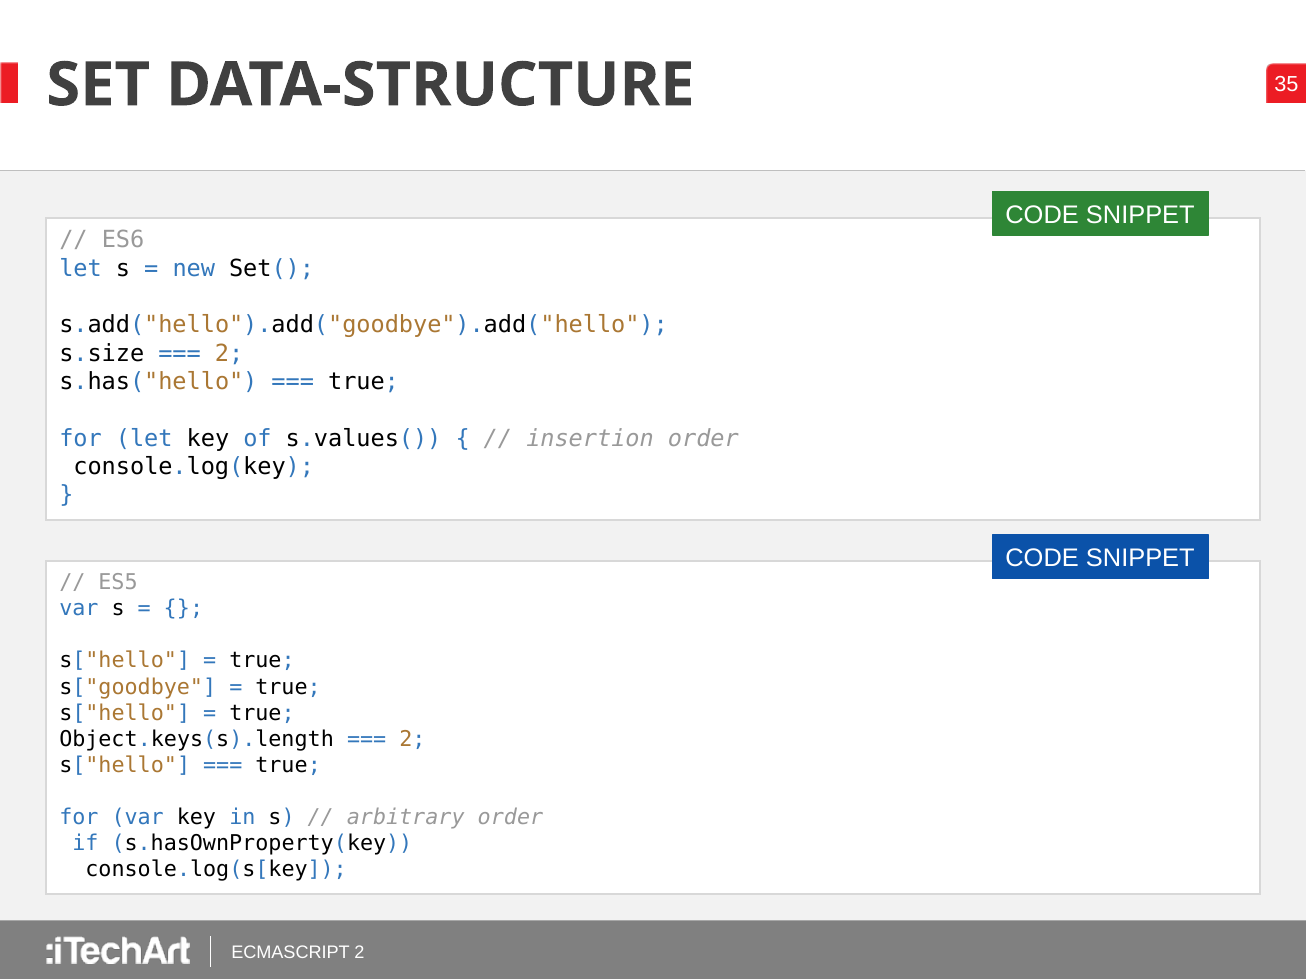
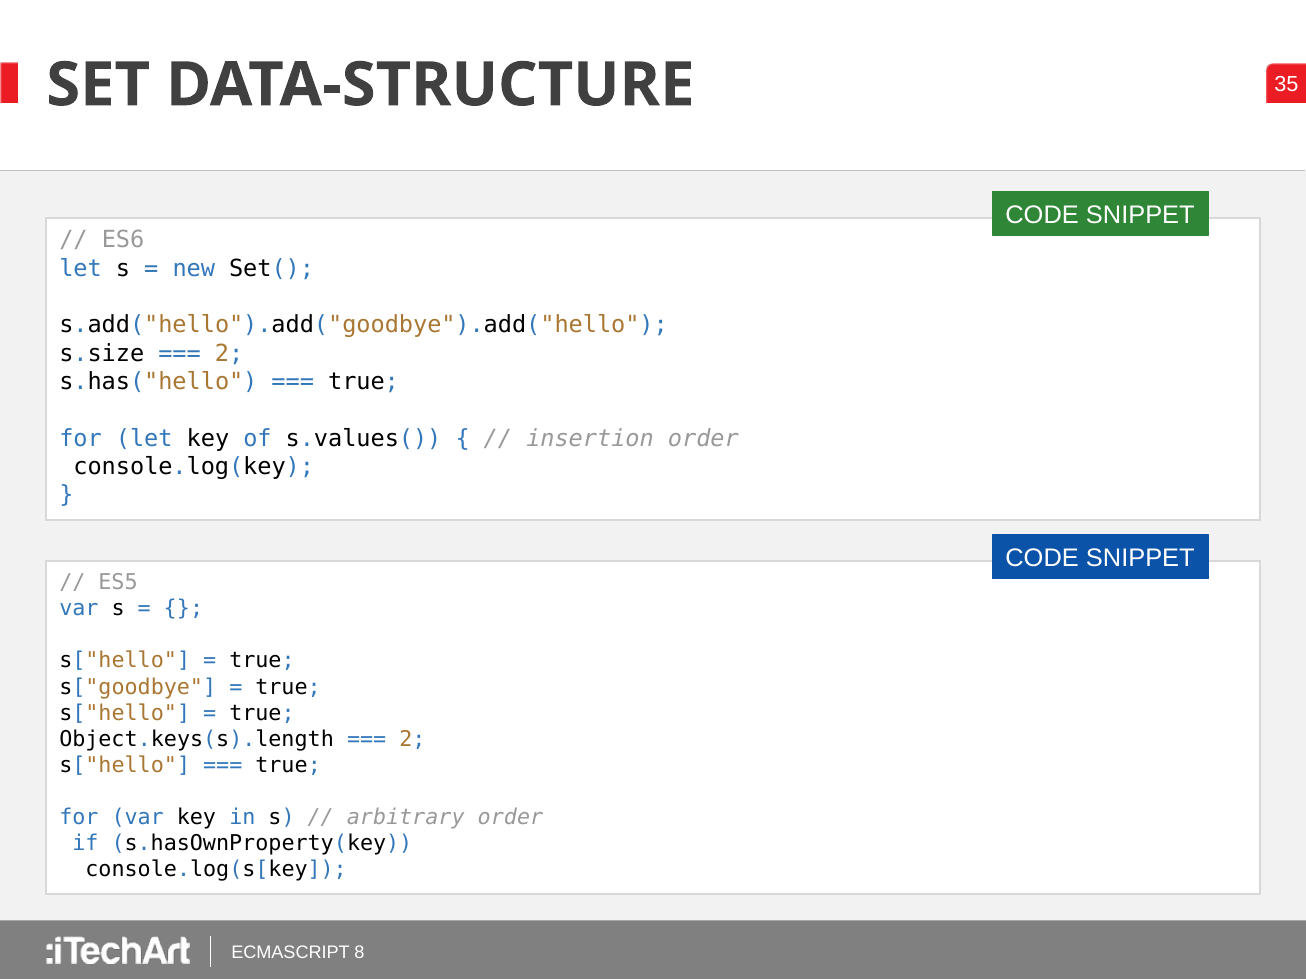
ECMASCRIPT 2: 2 -> 8
